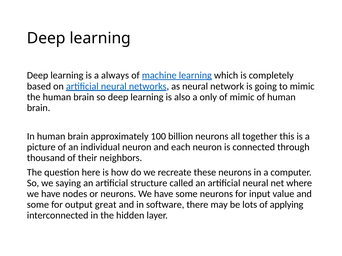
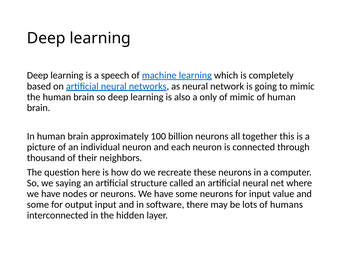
always: always -> speech
output great: great -> input
applying: applying -> humans
